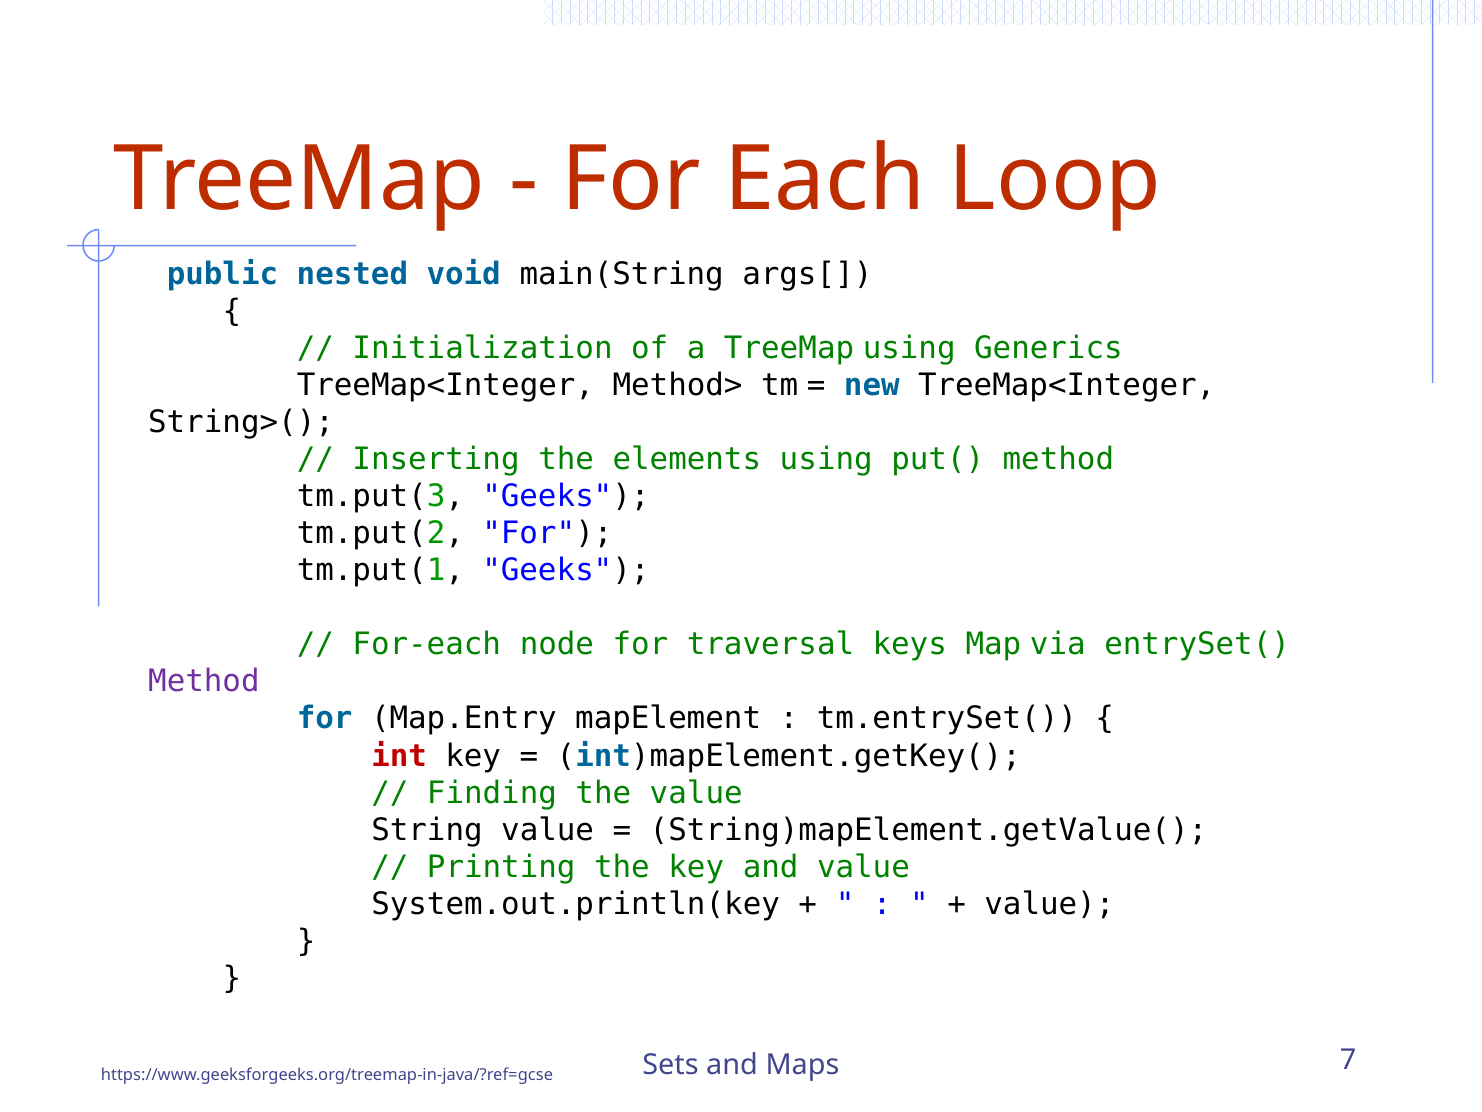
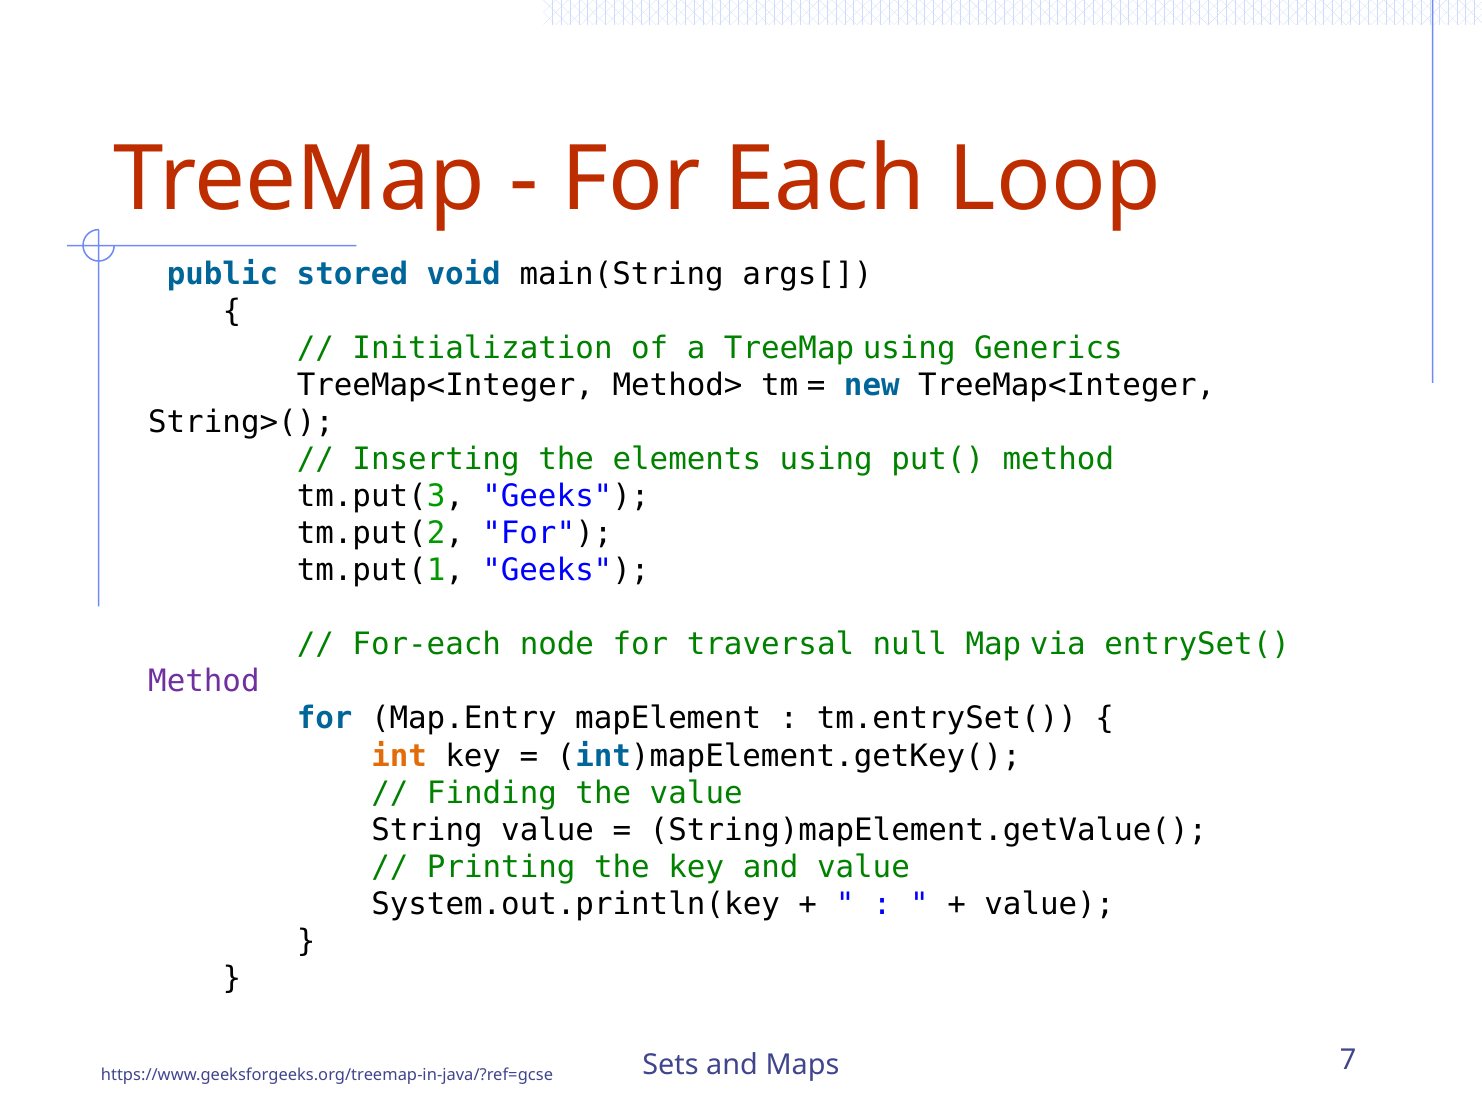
nested: nested -> stored
keys: keys -> null
int colour: red -> orange
